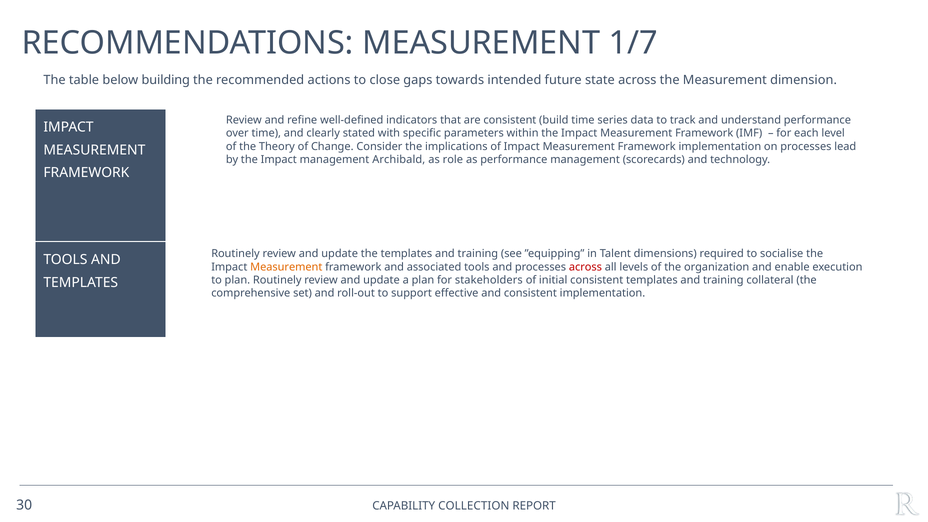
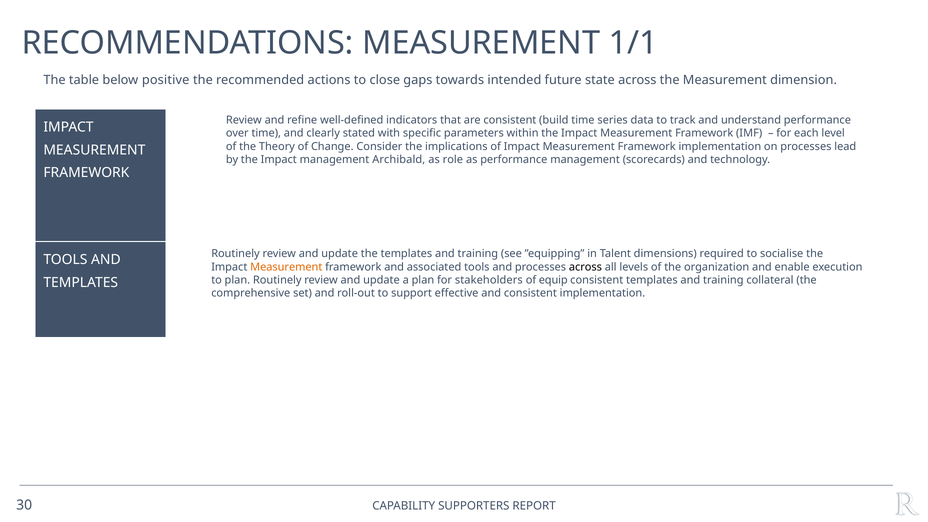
1/7: 1/7 -> 1/1
building: building -> positive
across at (585, 267) colour: red -> black
initial: initial -> equip
COLLECTION: COLLECTION -> SUPPORTERS
